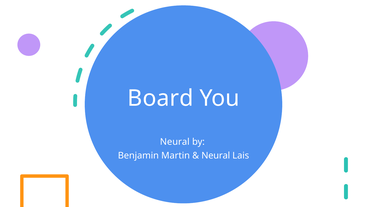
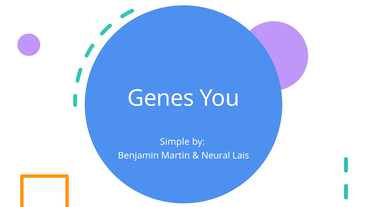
Board: Board -> Genes
Neural at (175, 141): Neural -> Simple
